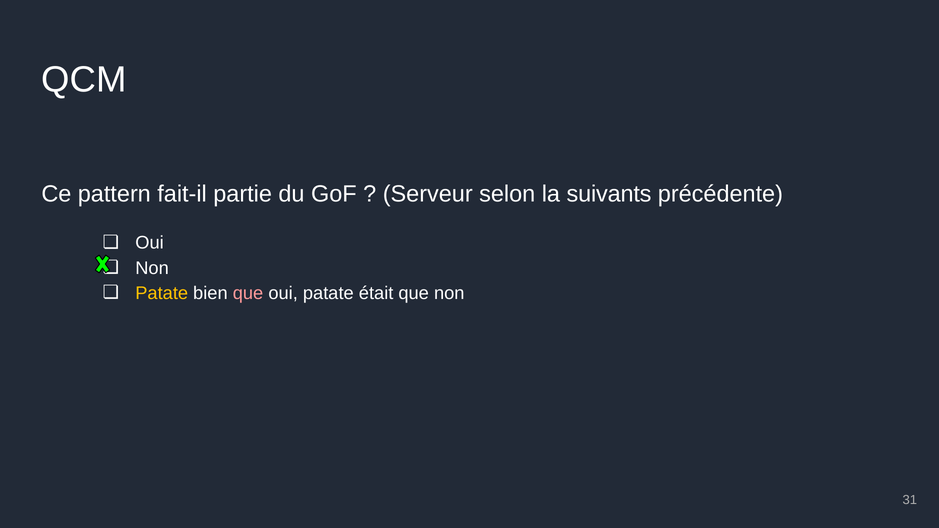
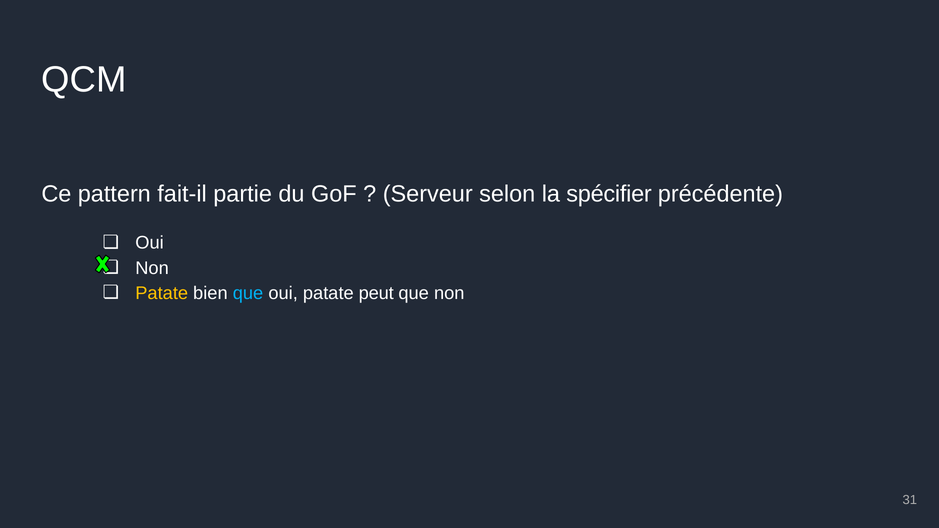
suivants: suivants -> spécifier
que at (248, 293) colour: pink -> light blue
était: était -> peut
